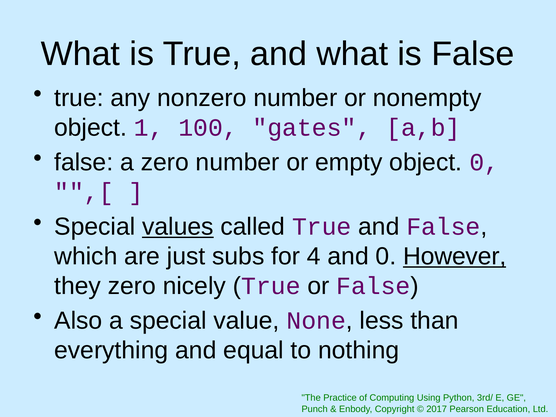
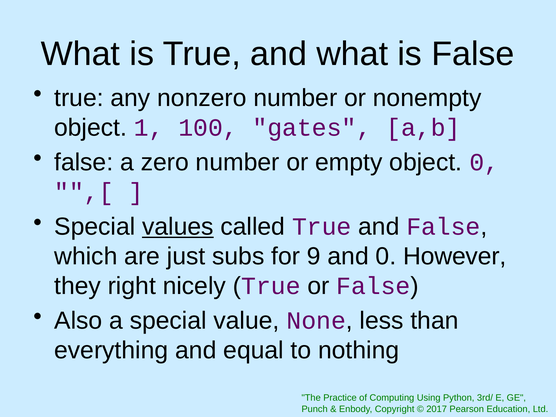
4: 4 -> 9
However underline: present -> none
they zero: zero -> right
